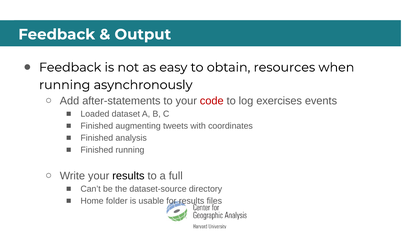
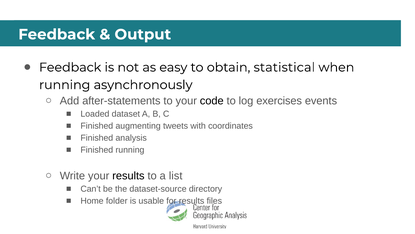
resources: resources -> statistical
code colour: red -> black
full: full -> list
